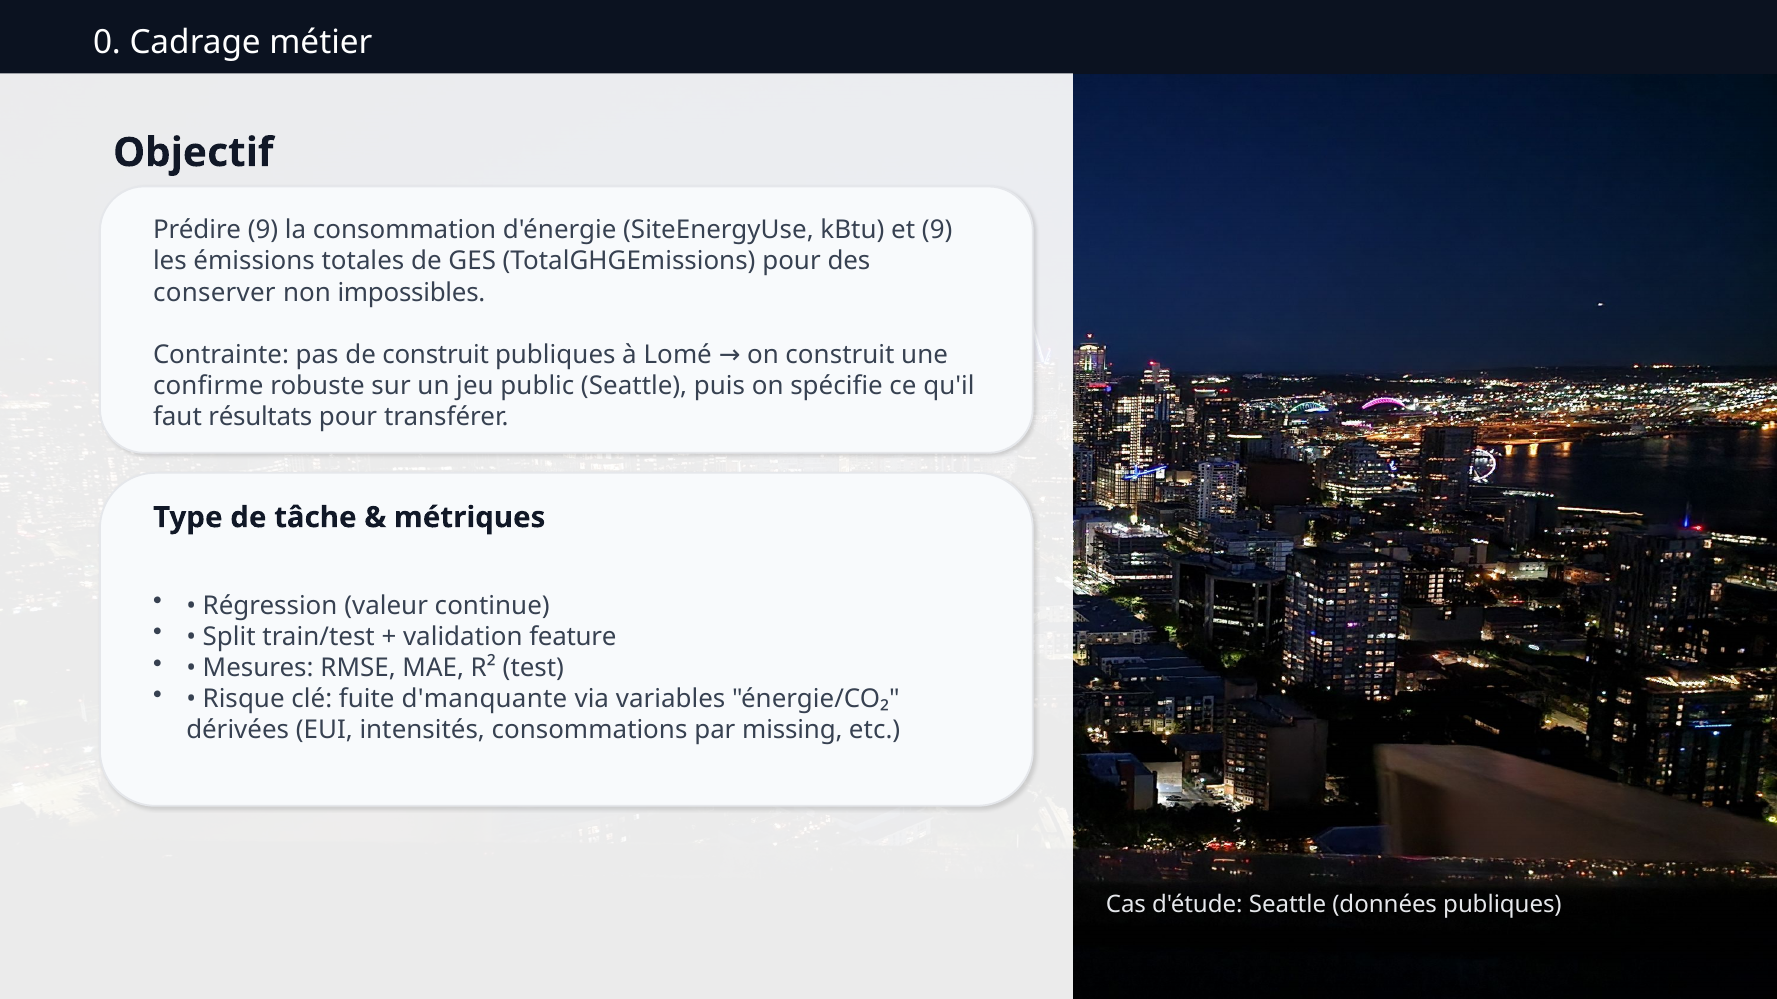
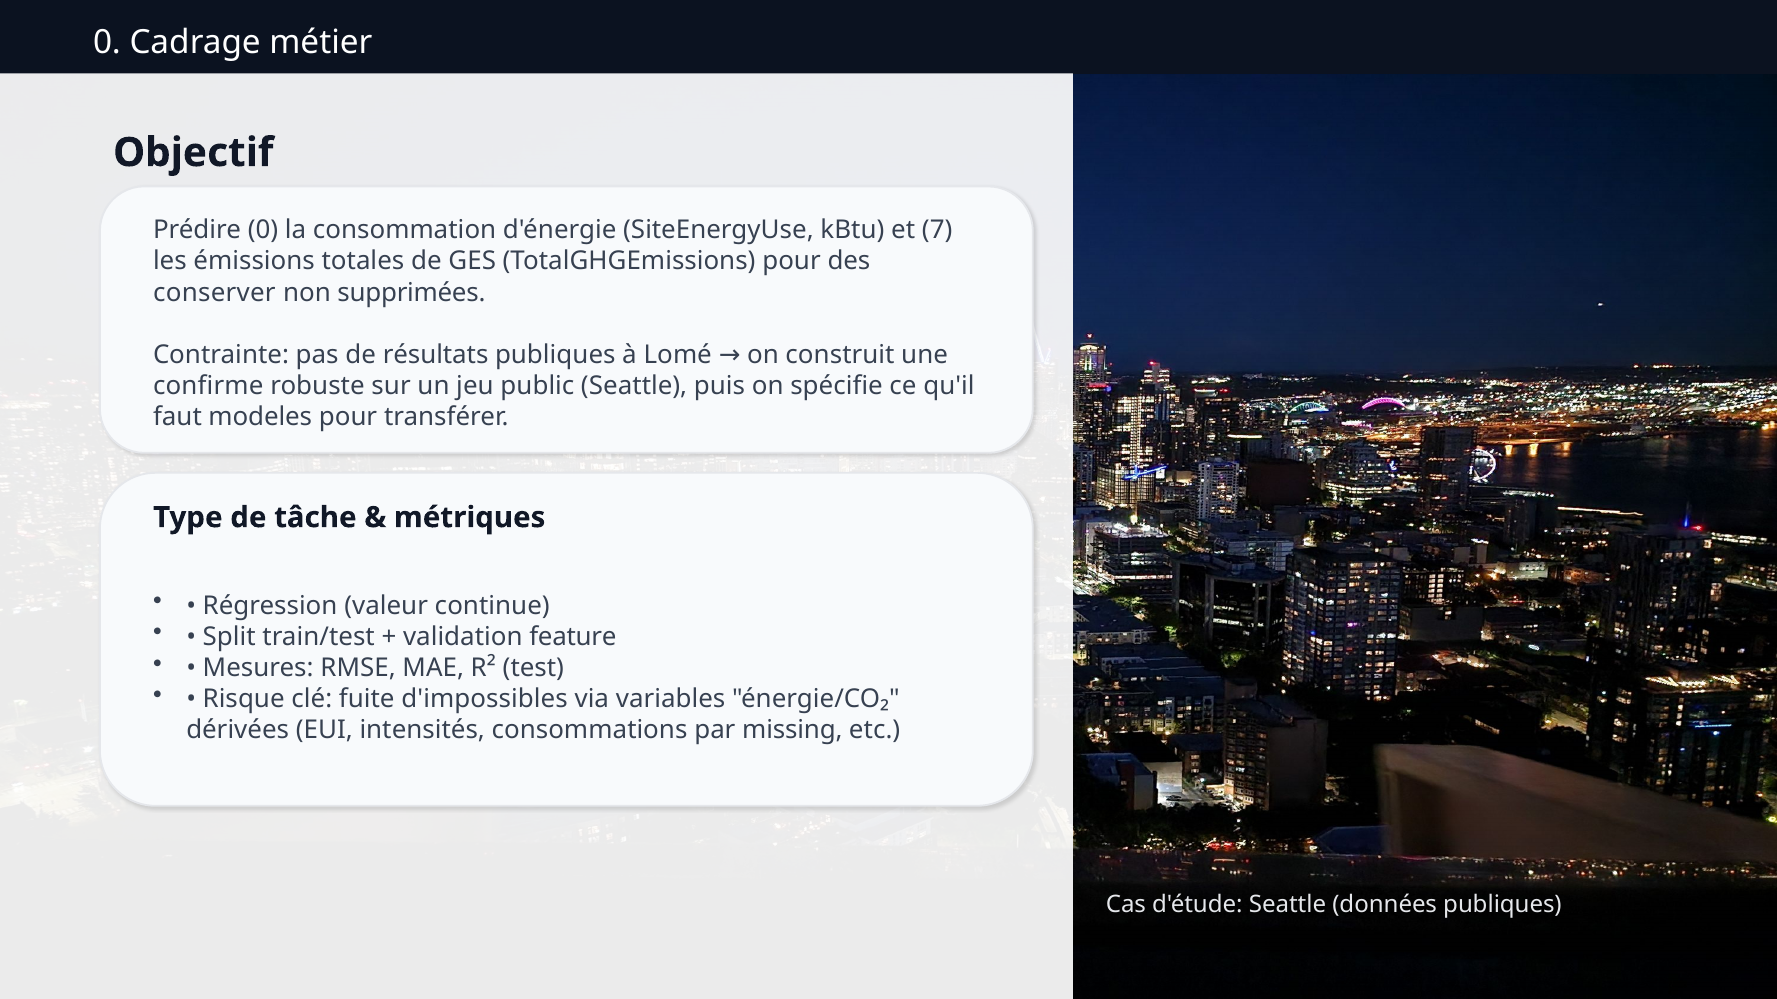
Prédire 9: 9 -> 0
et 9: 9 -> 7
impossibles: impossibles -> supprimées
de construit: construit -> résultats
résultats: résultats -> modeles
d'manquante: d'manquante -> d'impossibles
